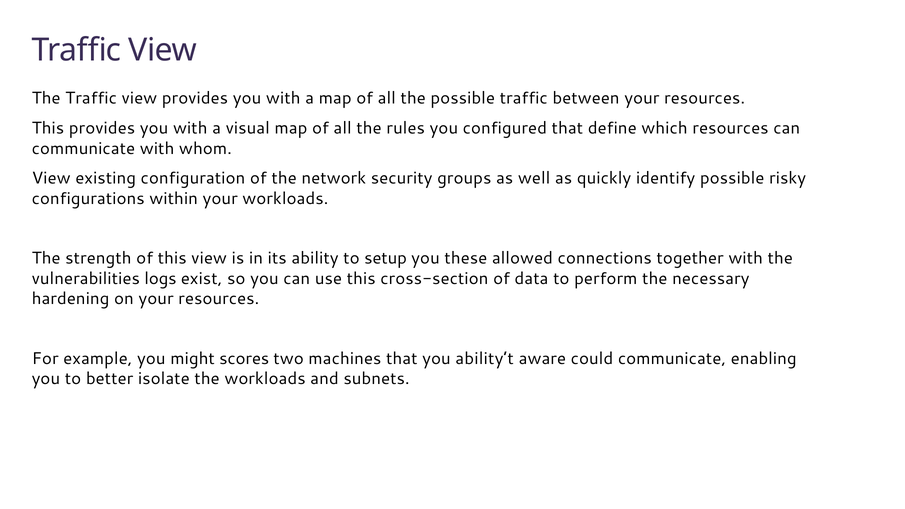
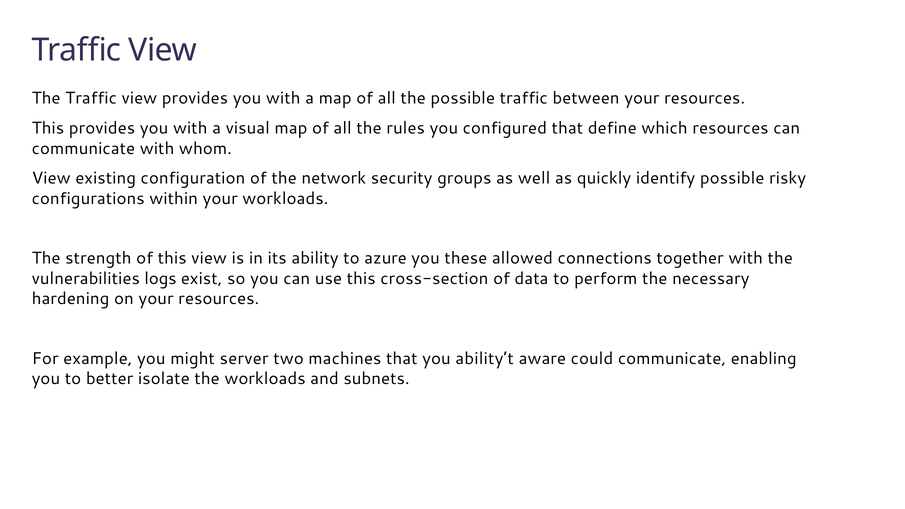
setup: setup -> azure
scores: scores -> server
